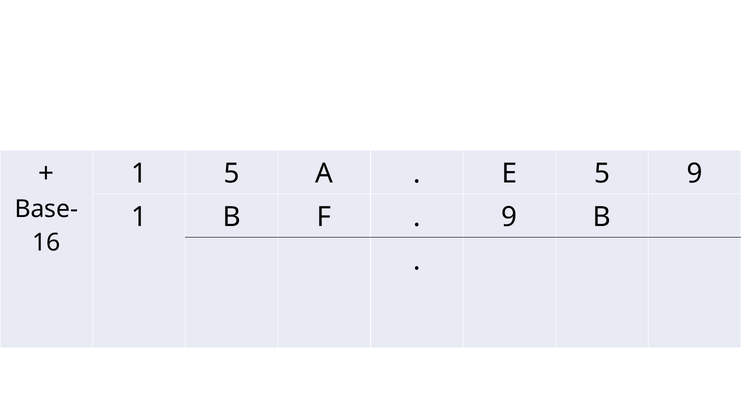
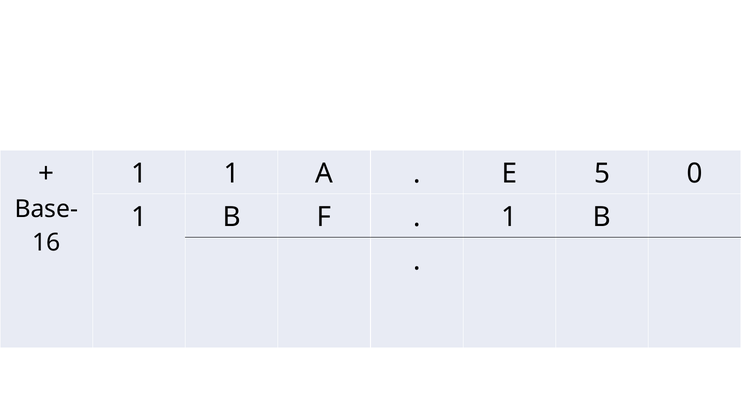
1 5: 5 -> 1
5 9: 9 -> 0
9 at (509, 217): 9 -> 1
